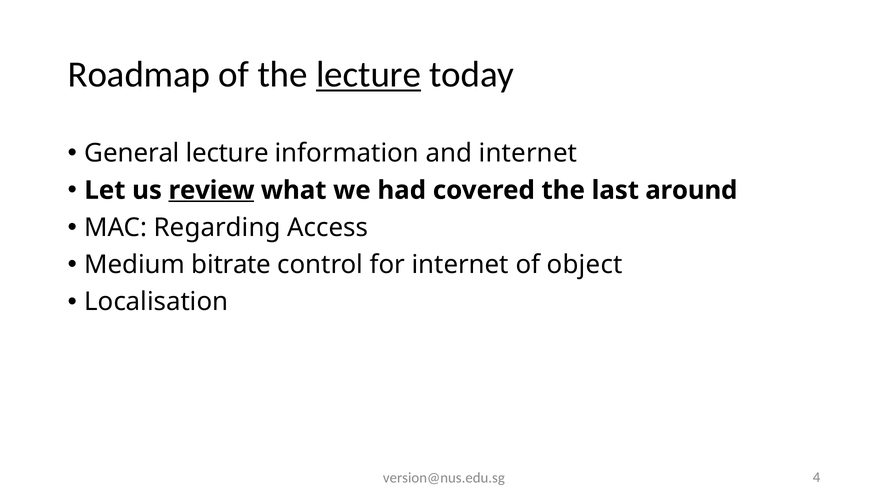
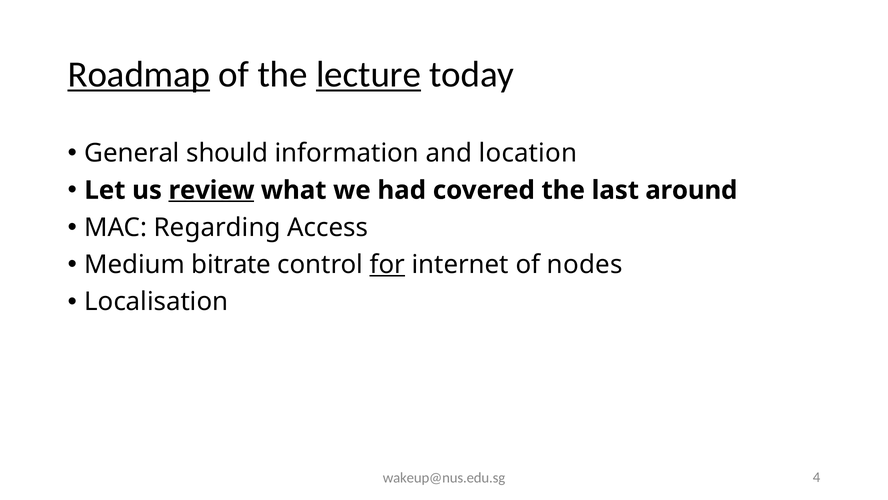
Roadmap underline: none -> present
General lecture: lecture -> should
and internet: internet -> location
for underline: none -> present
object: object -> nodes
version@nus.edu.sg: version@nus.edu.sg -> wakeup@nus.edu.sg
